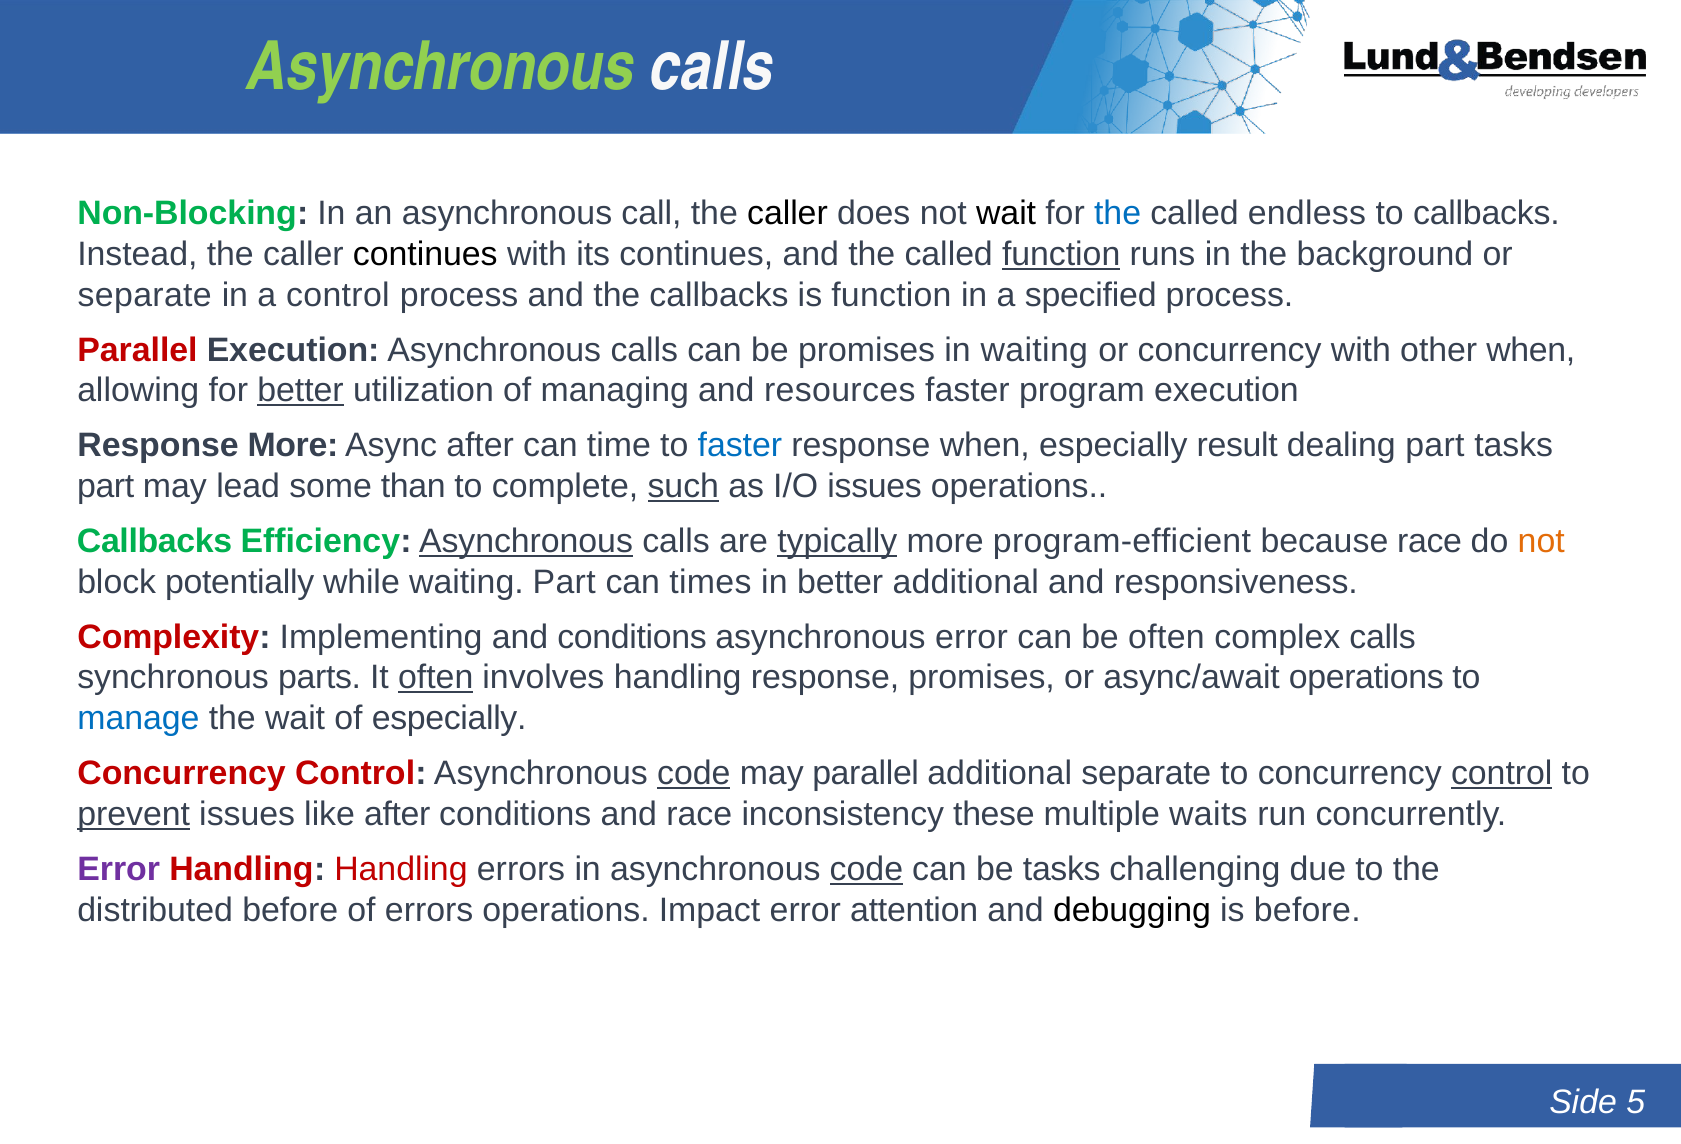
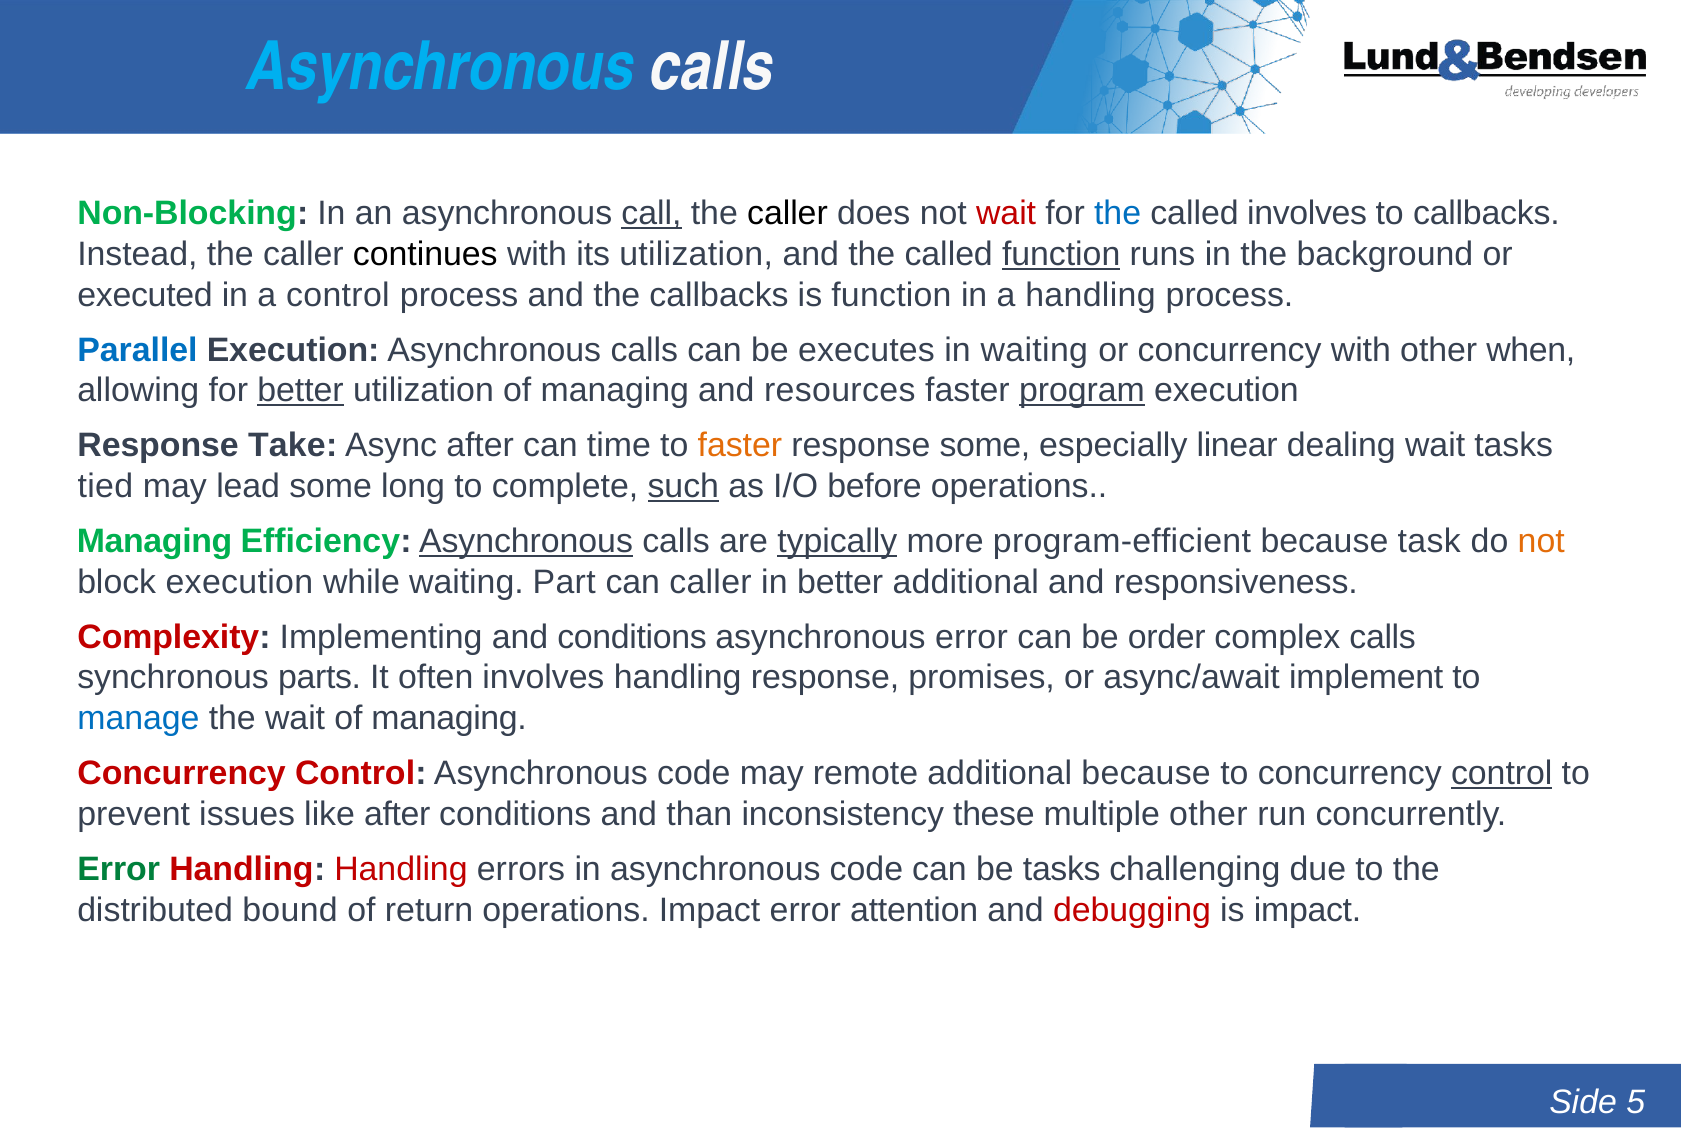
Asynchronous at (441, 68) colour: light green -> light blue
call underline: none -> present
wait at (1006, 213) colour: black -> red
called endless: endless -> involves
its continues: continues -> utilization
separate at (145, 295): separate -> executed
a specified: specified -> handling
Parallel at (137, 350) colour: red -> blue
be promises: promises -> executes
program underline: none -> present
Response More: More -> Take
faster at (740, 445) colour: blue -> orange
response when: when -> some
result: result -> linear
dealing part: part -> wait
part at (106, 486): part -> tied
than: than -> long
I/O issues: issues -> before
Callbacks at (155, 541): Callbacks -> Managing
because race: race -> task
block potentially: potentially -> execution
can times: times -> caller
be often: often -> order
often at (436, 678) underline: present -> none
async/await operations: operations -> implement
especially at (449, 718): especially -> managing
code at (694, 773) underline: present -> none
may parallel: parallel -> remote
additional separate: separate -> because
prevent underline: present -> none
and race: race -> than
multiple waits: waits -> other
Error at (119, 869) colour: purple -> green
code at (866, 869) underline: present -> none
distributed before: before -> bound
of errors: errors -> return
debugging colour: black -> red
is before: before -> impact
